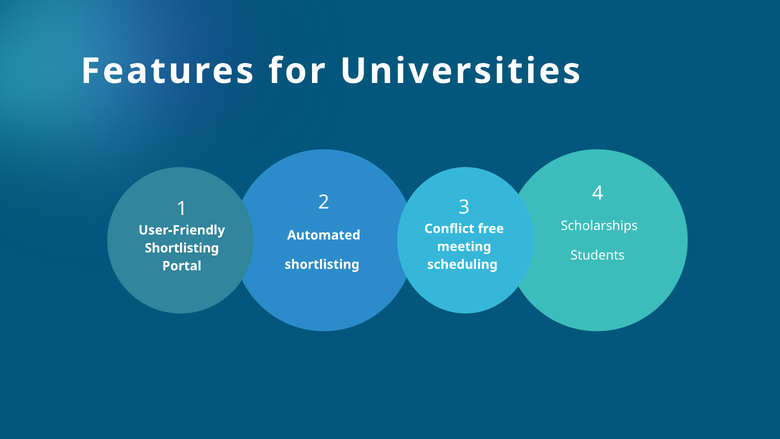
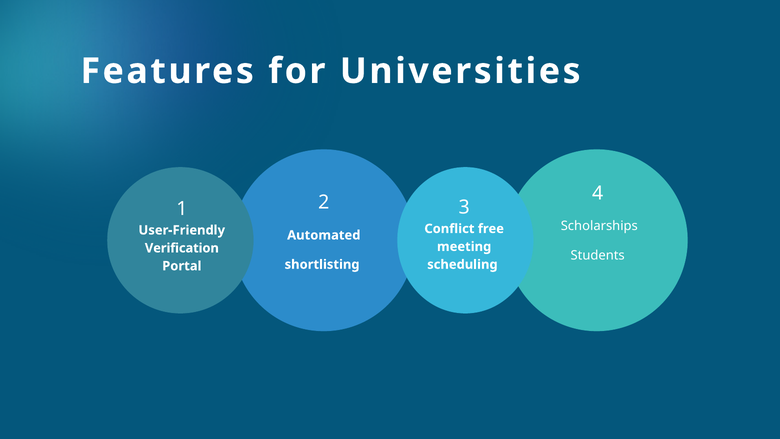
Shortlisting at (182, 248): Shortlisting -> Verification
